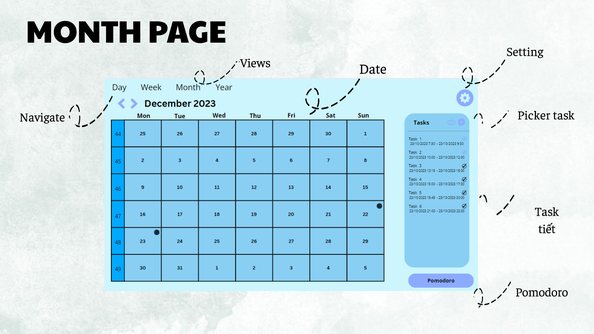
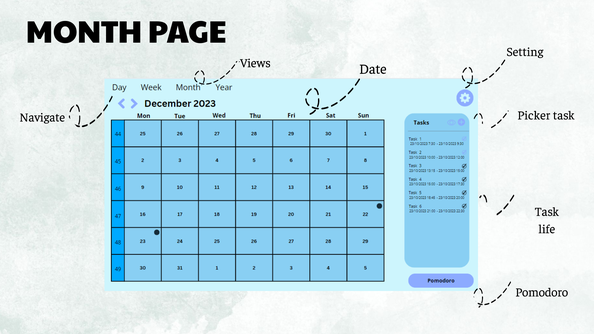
tiết: tiết -> life
